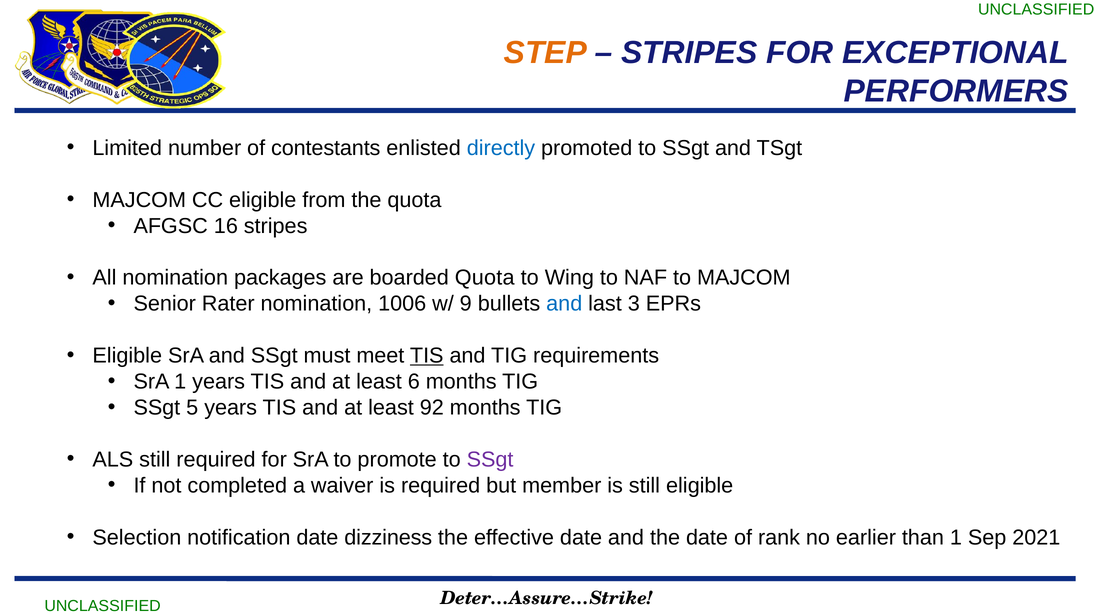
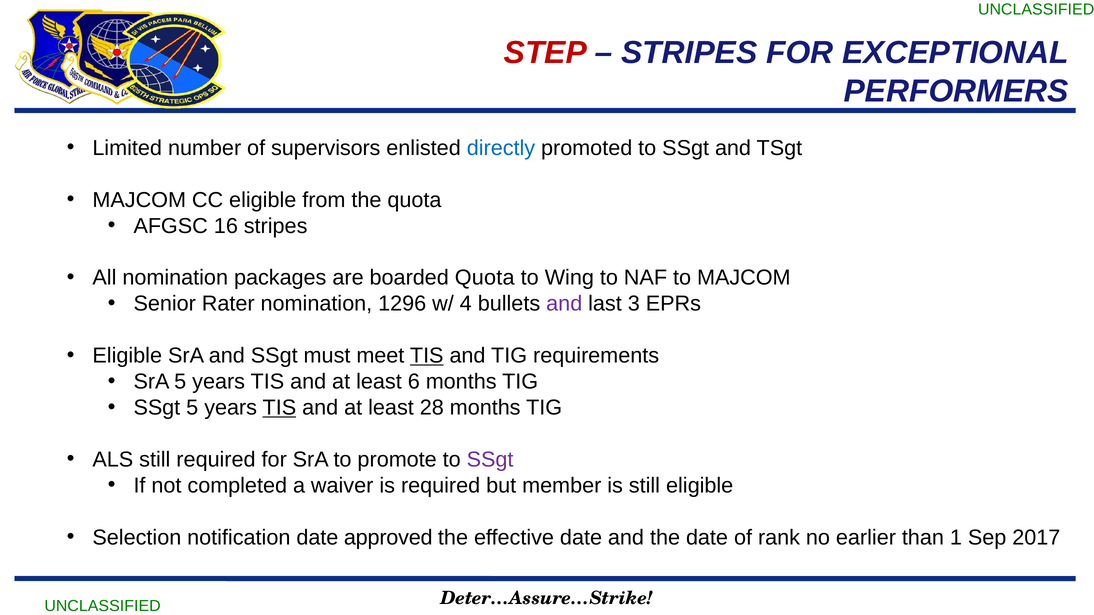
STEP colour: orange -> red
contestants: contestants -> supervisors
1006: 1006 -> 1296
9: 9 -> 4
and at (564, 304) colour: blue -> purple
SrA 1: 1 -> 5
TIS at (279, 408) underline: none -> present
92: 92 -> 28
dizziness: dizziness -> approved
2021: 2021 -> 2017
